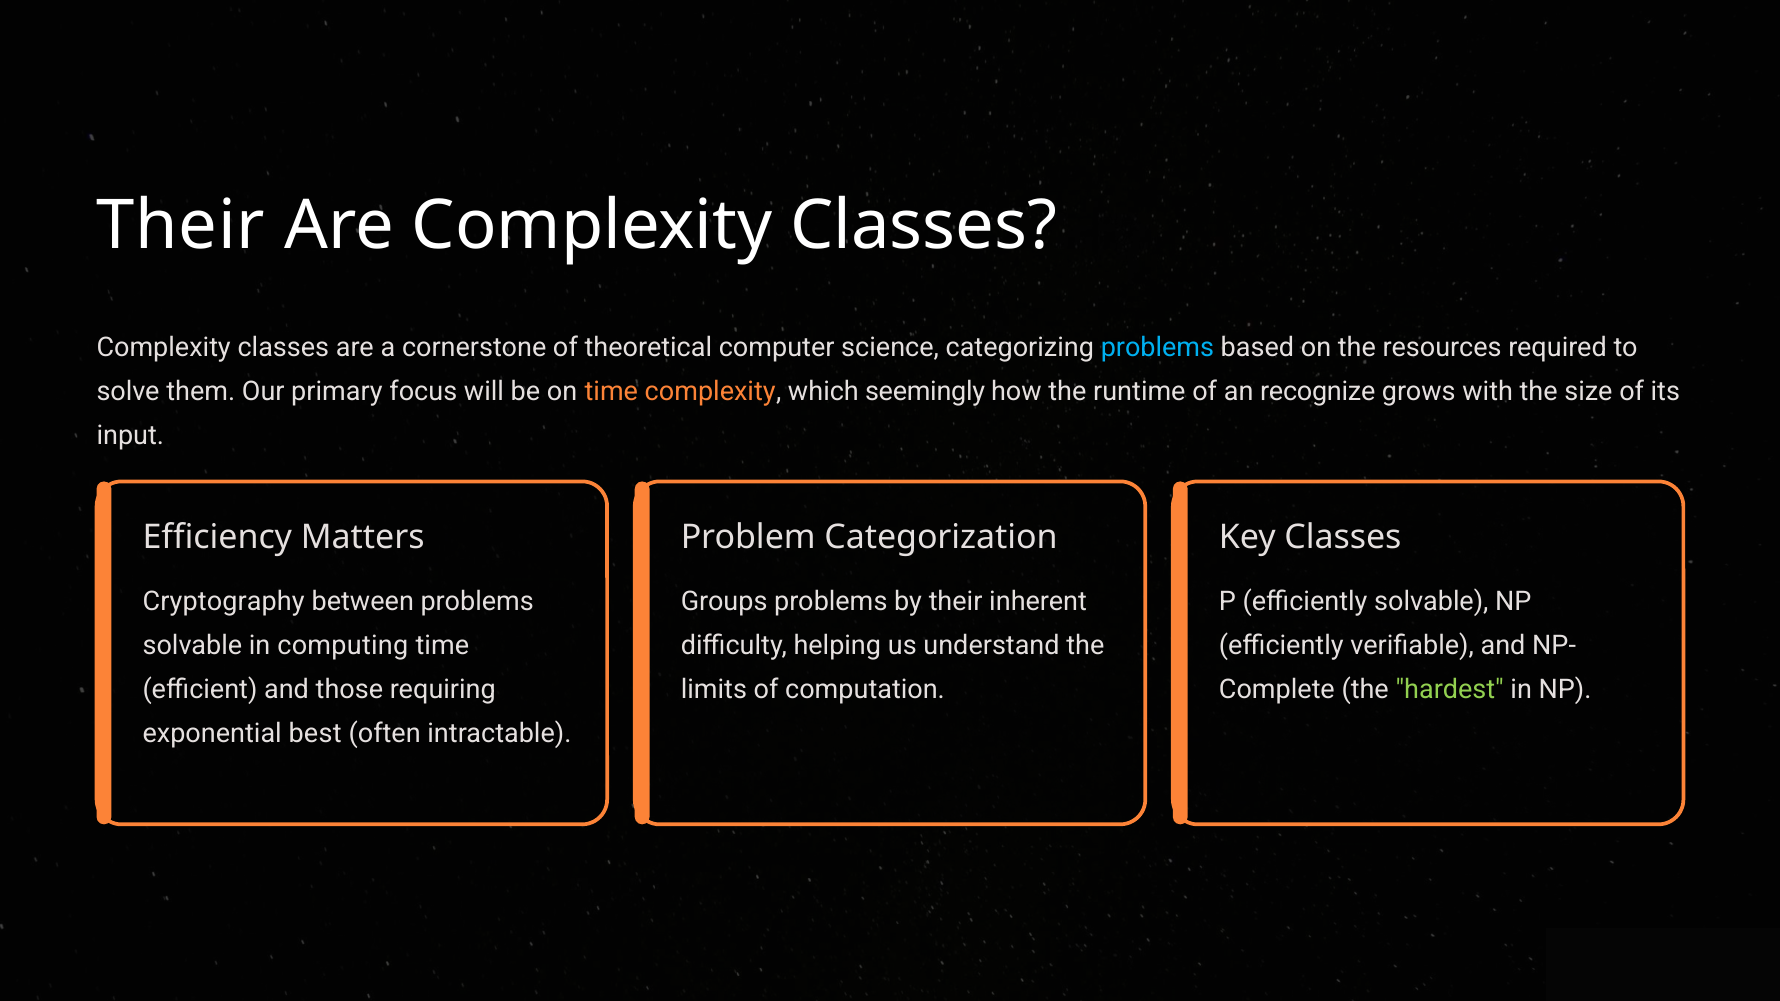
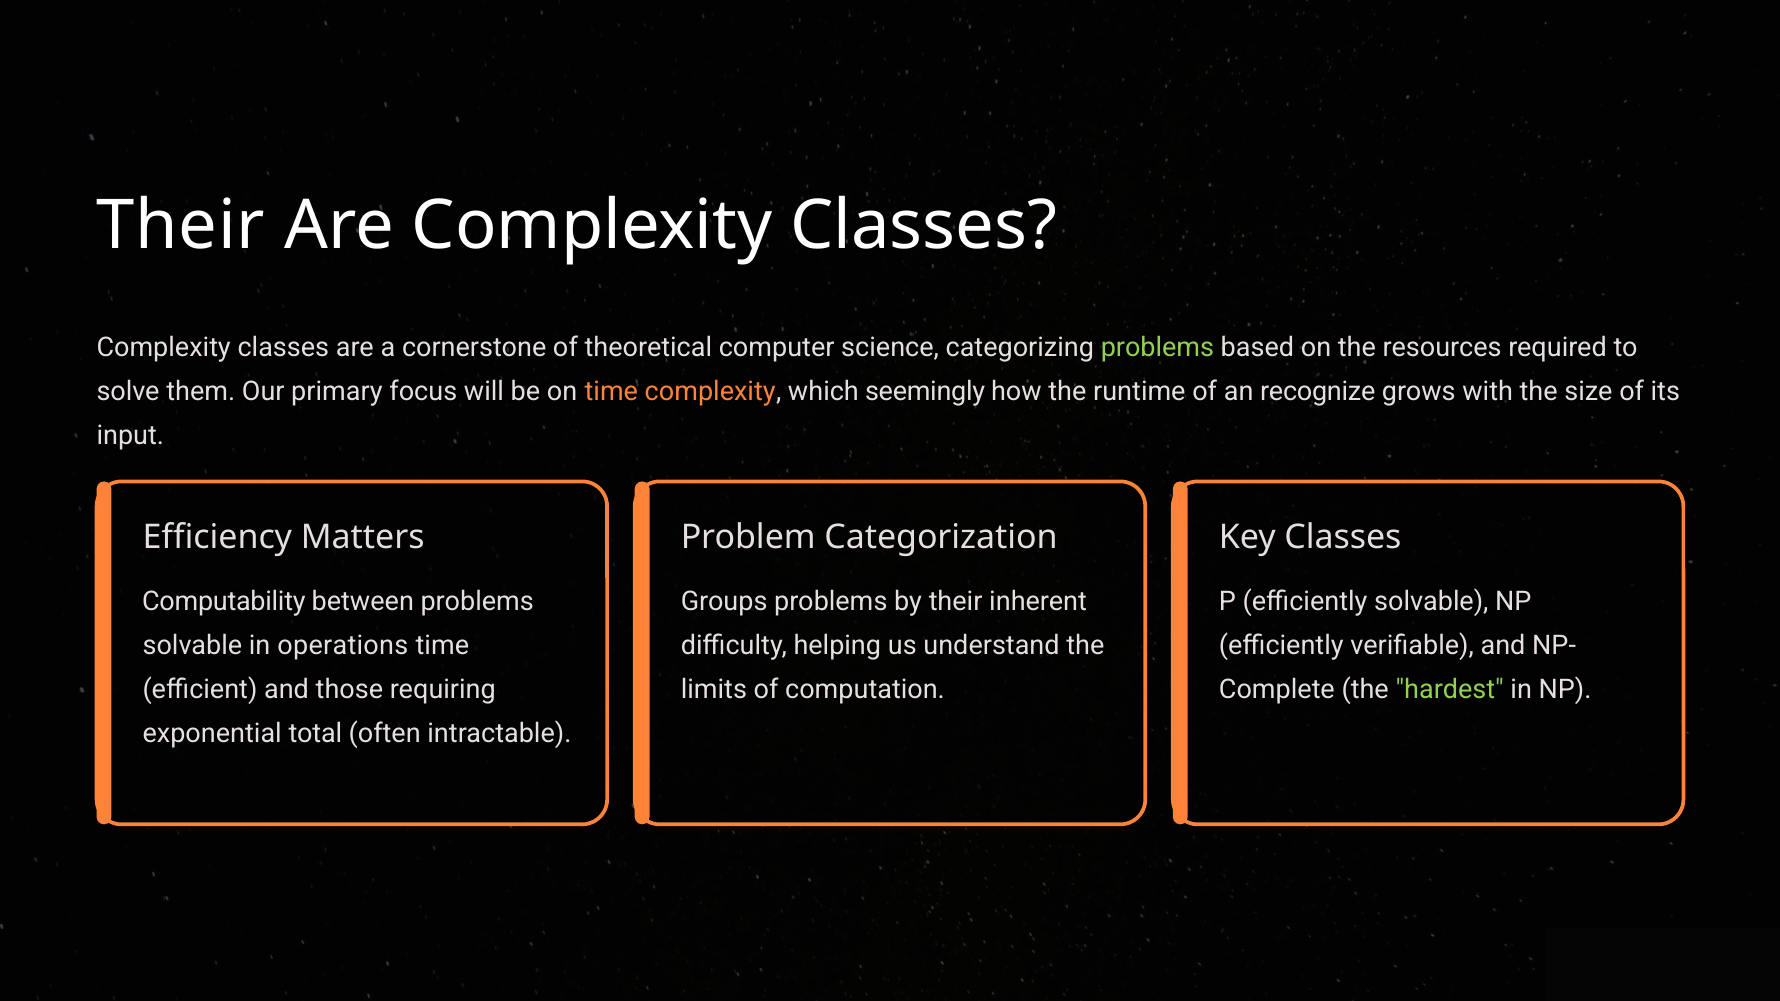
problems at (1157, 348) colour: light blue -> light green
Cryptography: Cryptography -> Computability
computing: computing -> operations
best: best -> total
